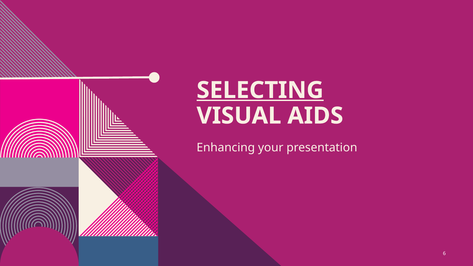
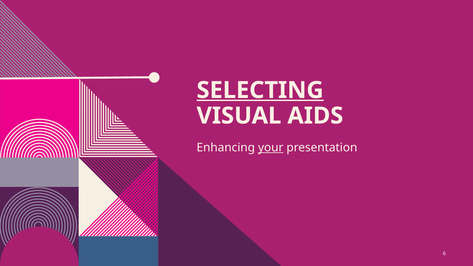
your underline: none -> present
